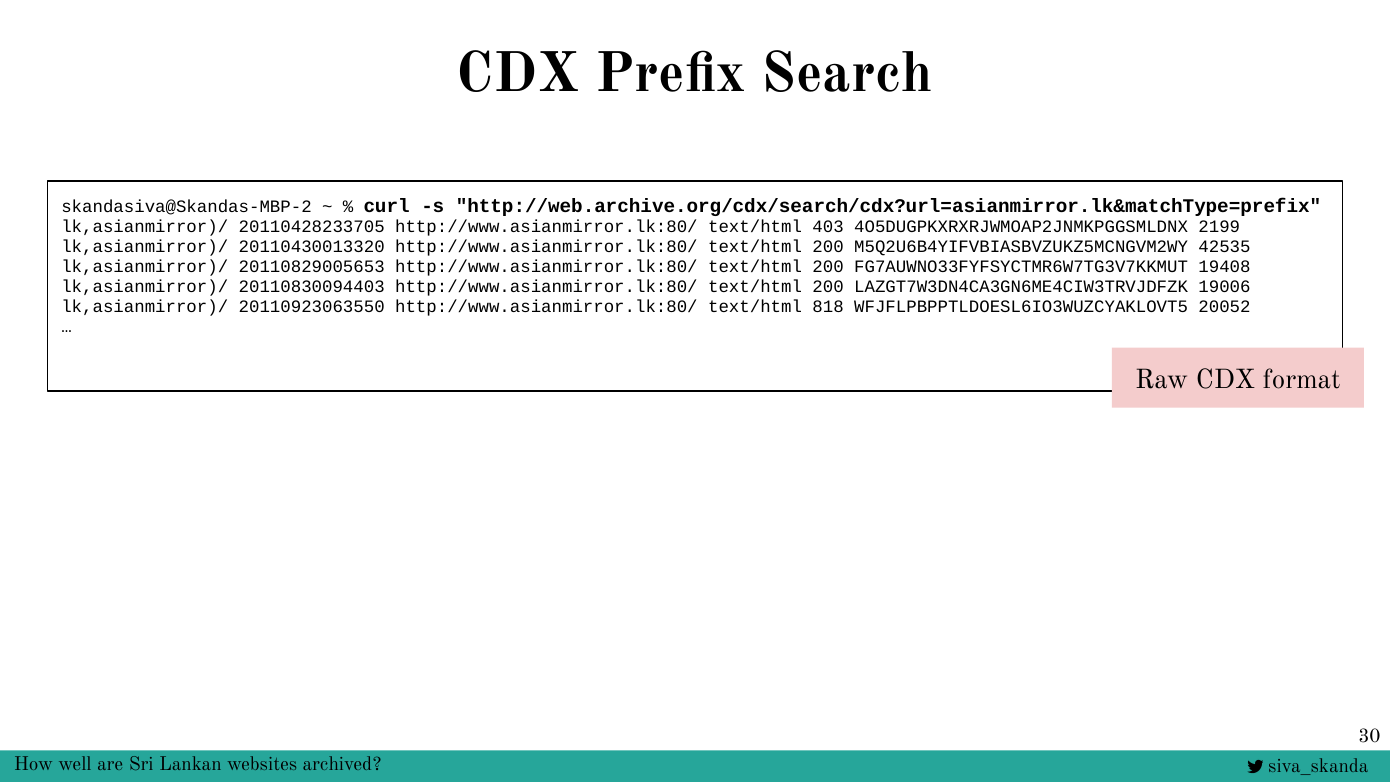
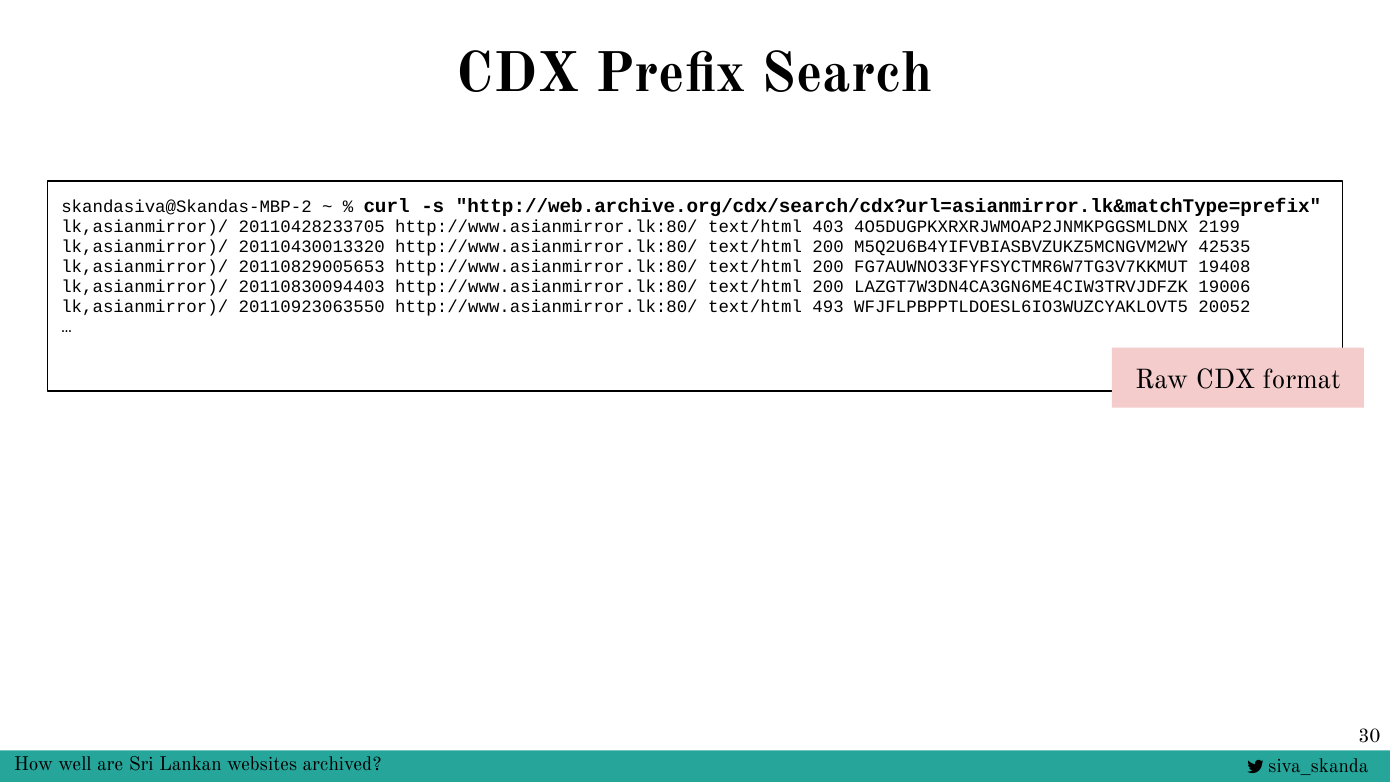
818: 818 -> 493
